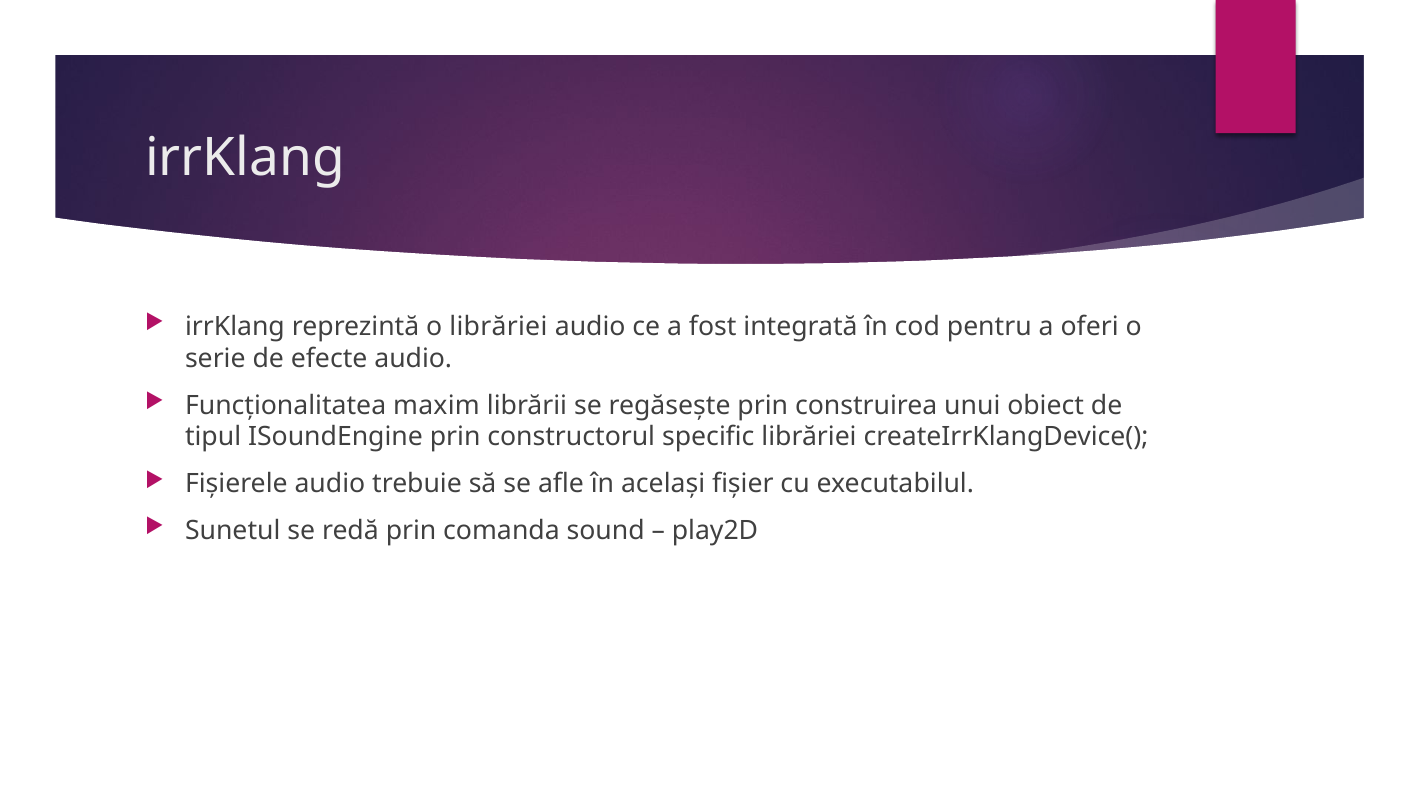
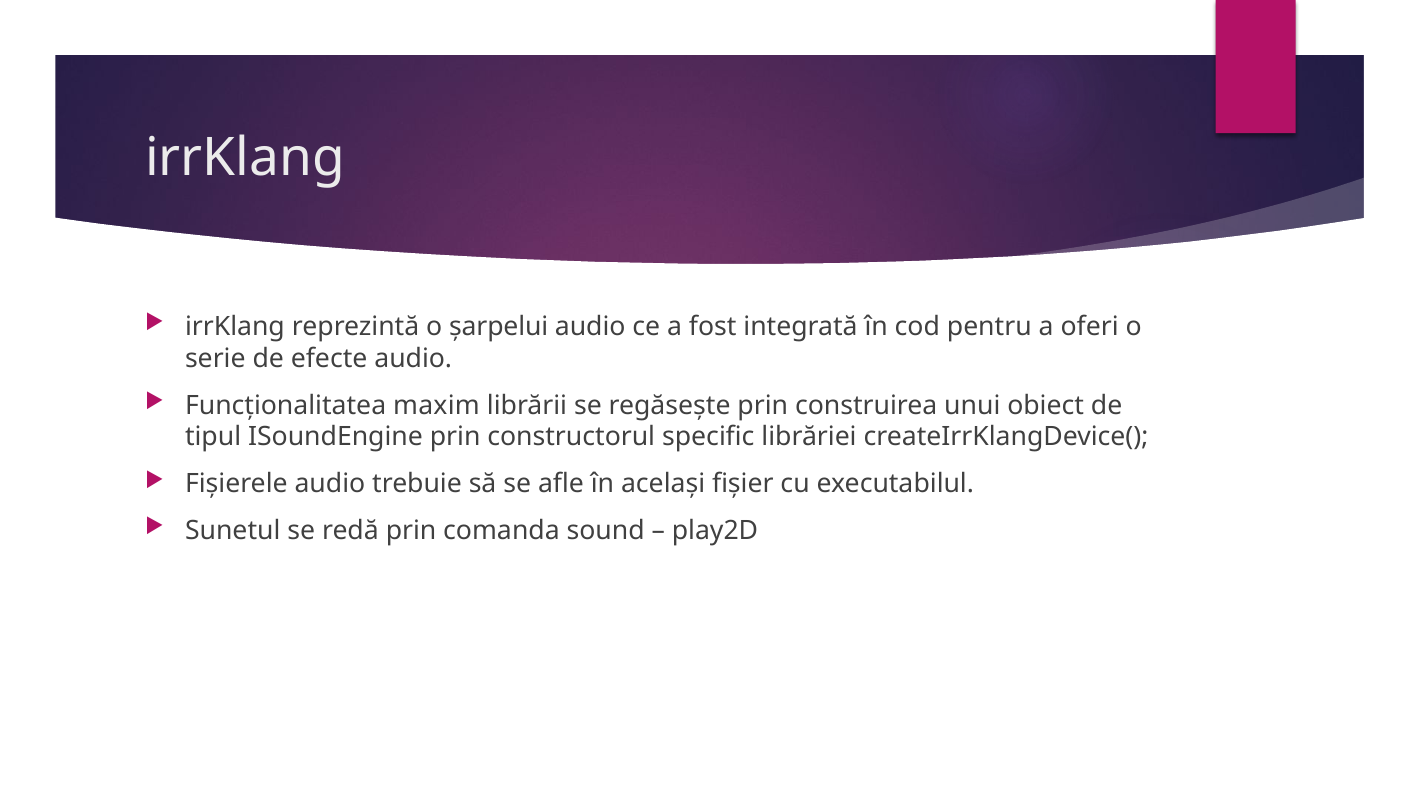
o librăriei: librăriei -> șarpelui
